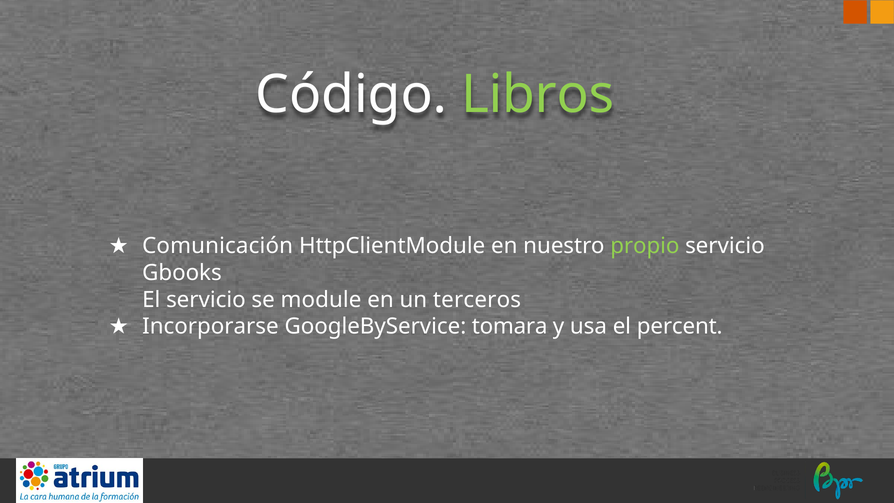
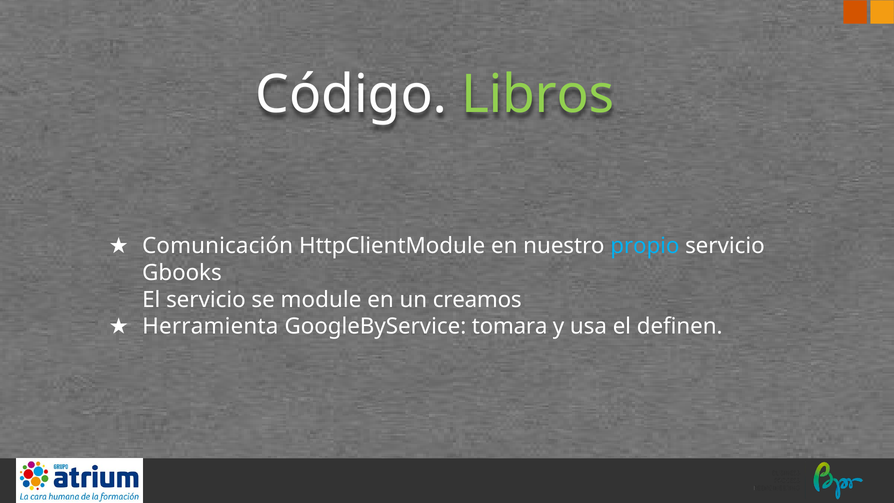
propio colour: light green -> light blue
terceros: terceros -> creamos
Incorporarse: Incorporarse -> Herramienta
percent: percent -> definen
